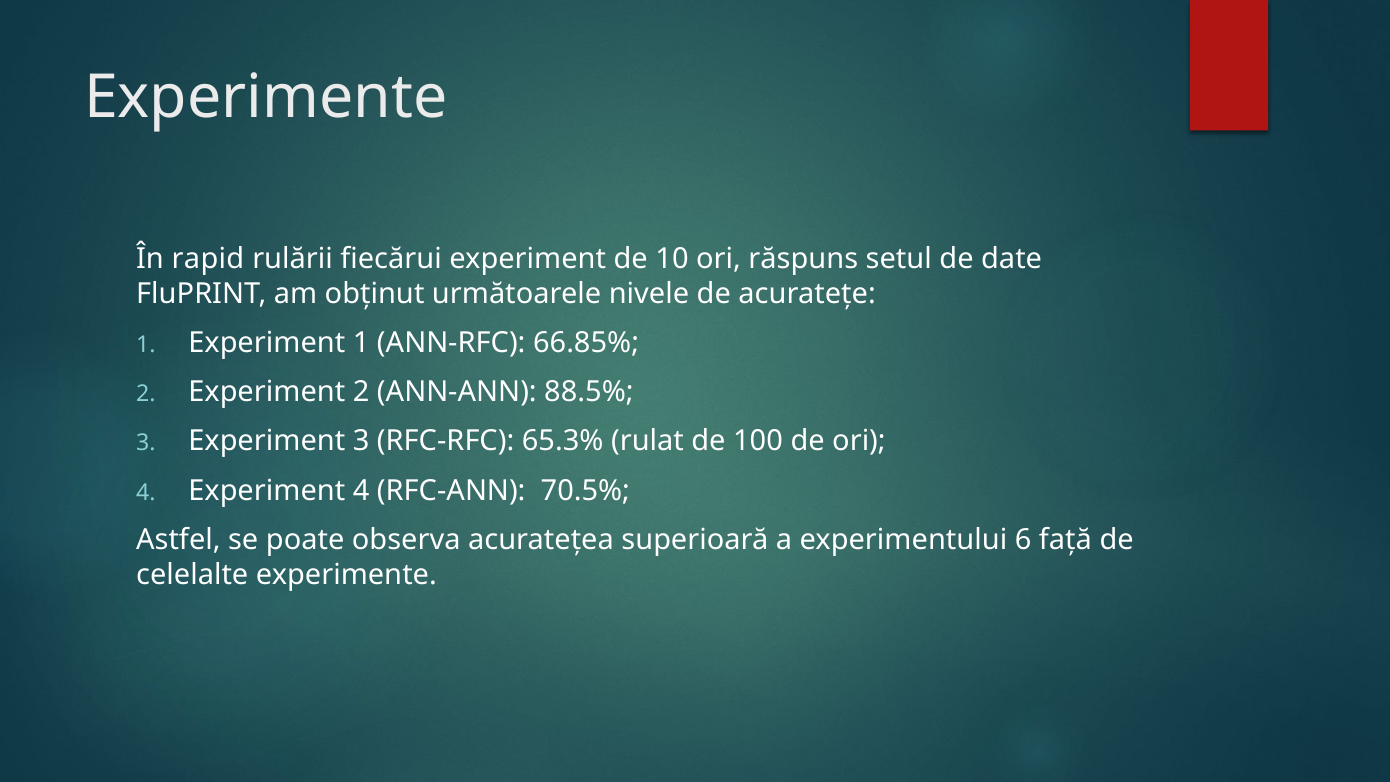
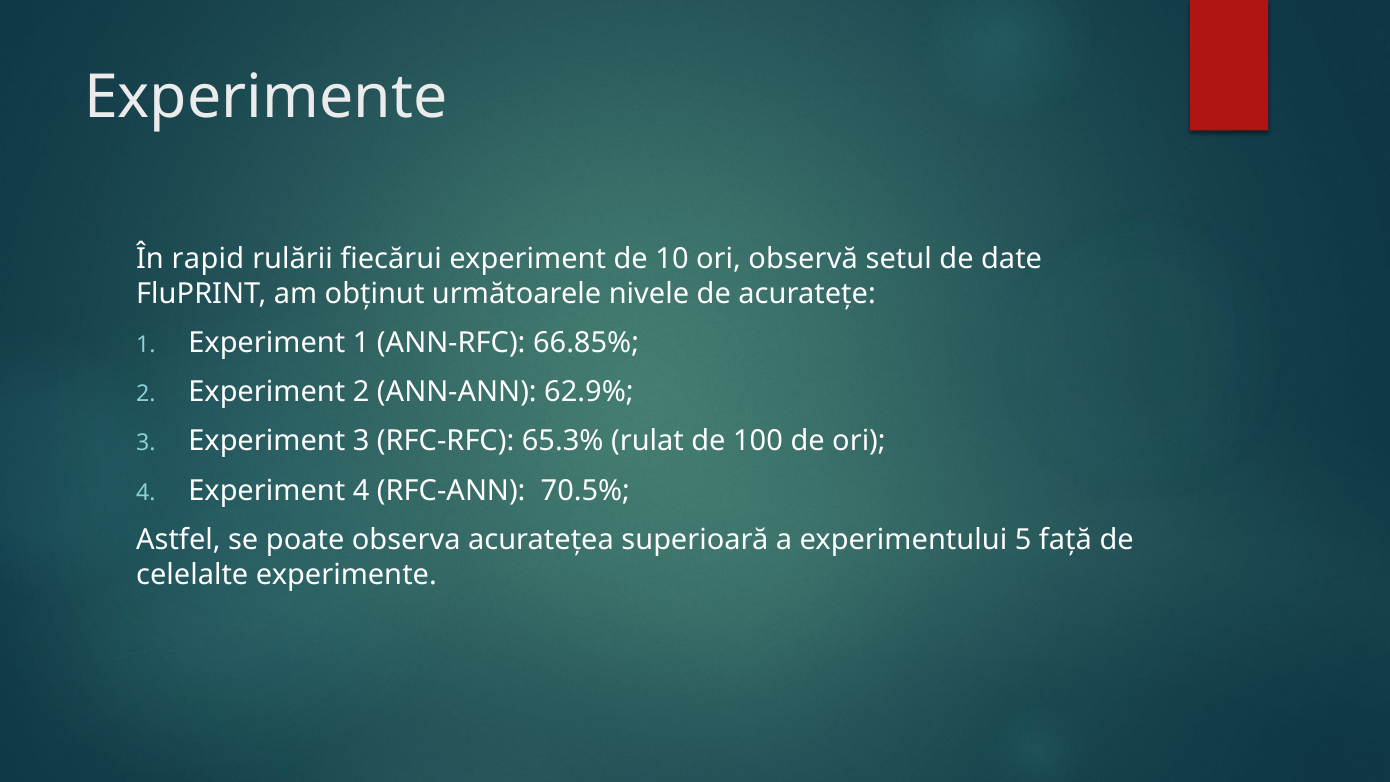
răspuns: răspuns -> observă
88.5%: 88.5% -> 62.9%
6: 6 -> 5
